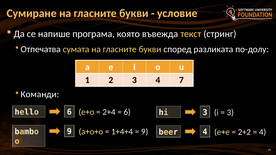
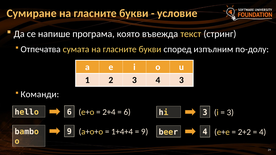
разликата: разликата -> изпълним
4 7: 7 -> 3
